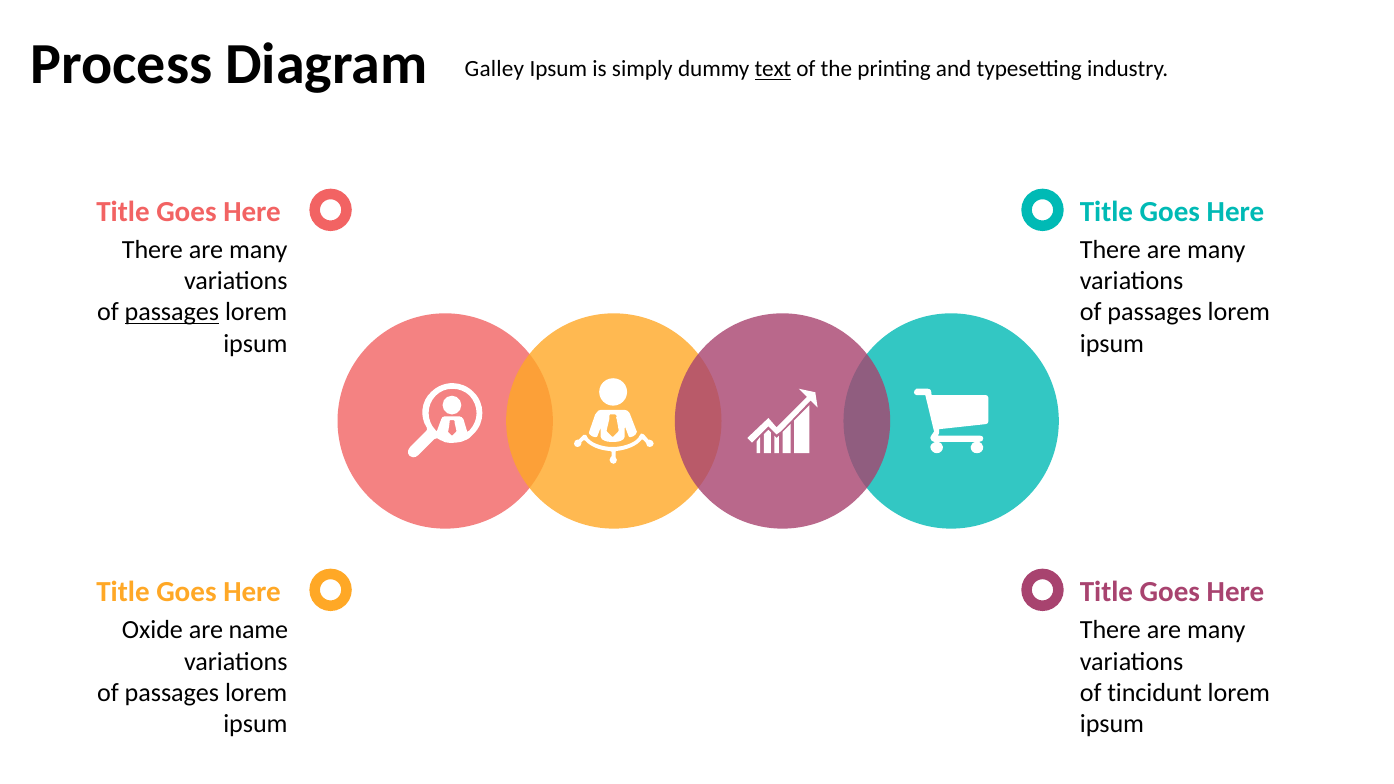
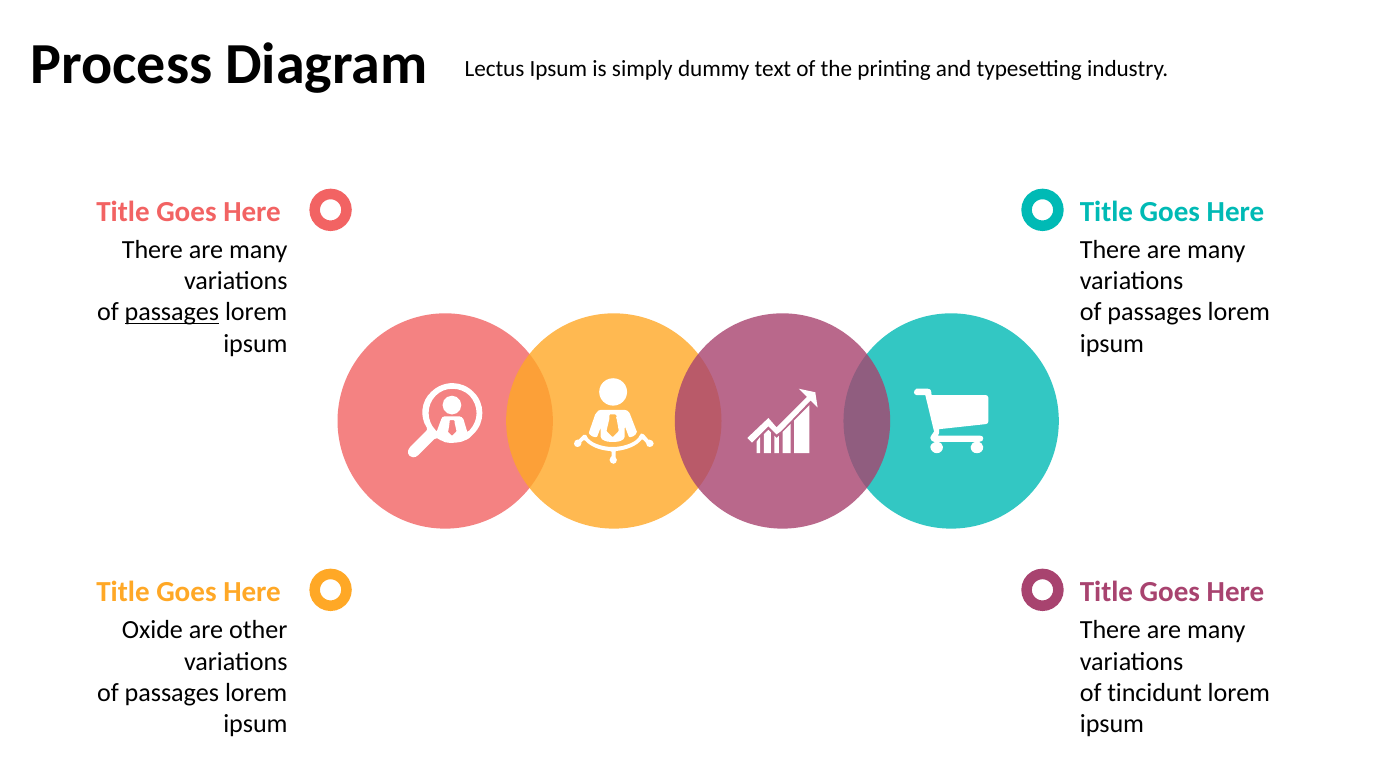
Galley: Galley -> Lectus
text underline: present -> none
name: name -> other
